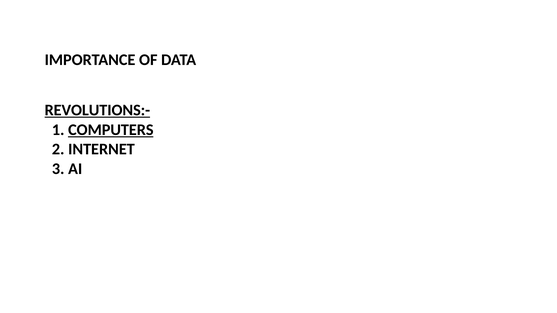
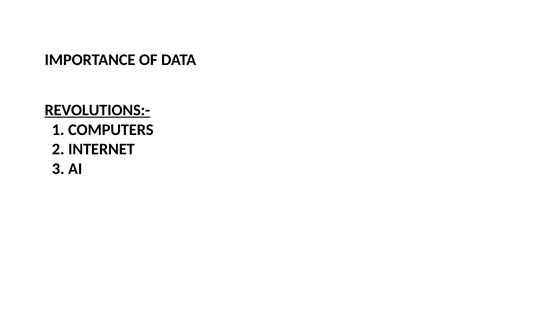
COMPUTERS underline: present -> none
